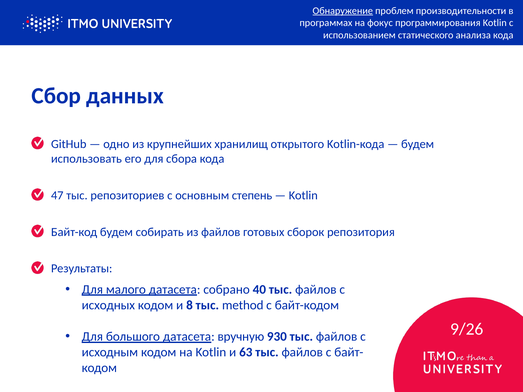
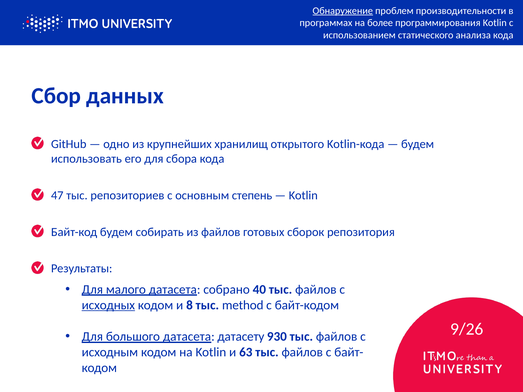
фокус: фокус -> более
исходных underline: none -> present
вручную: вручную -> датасету
